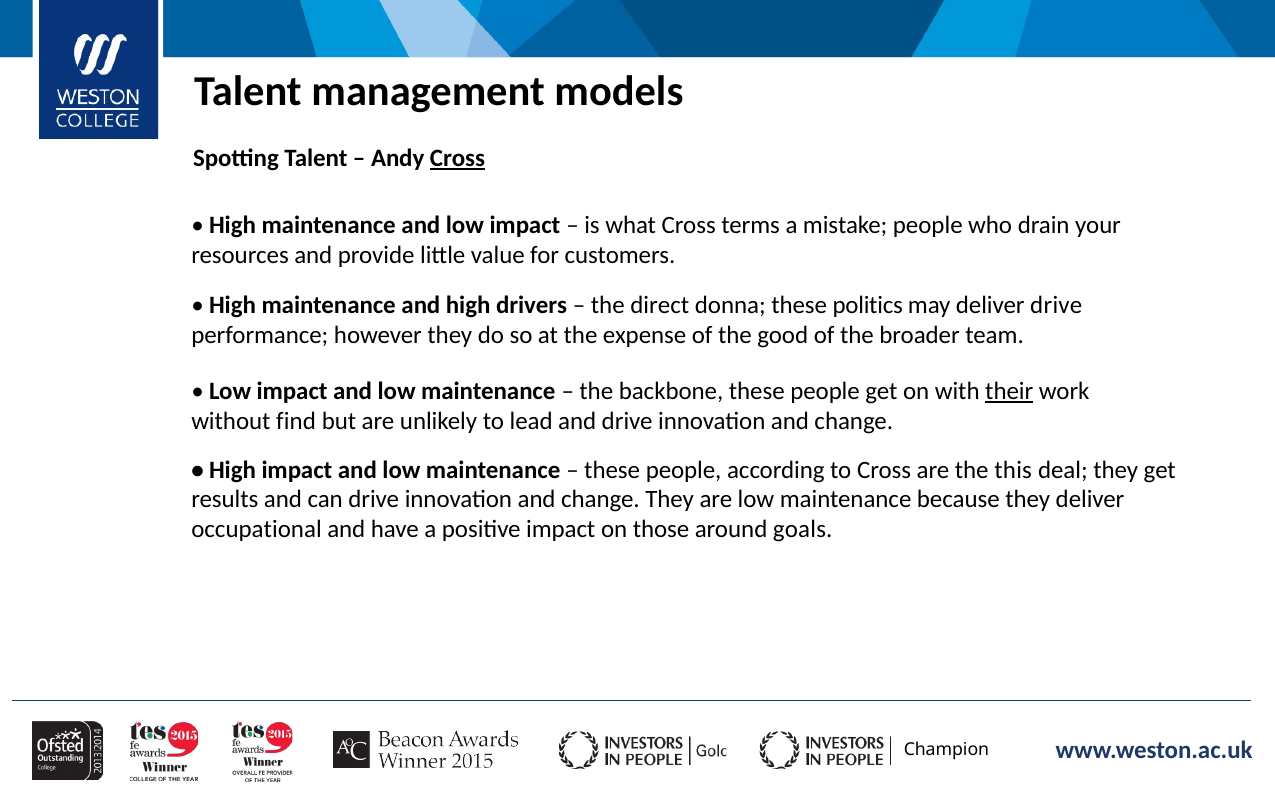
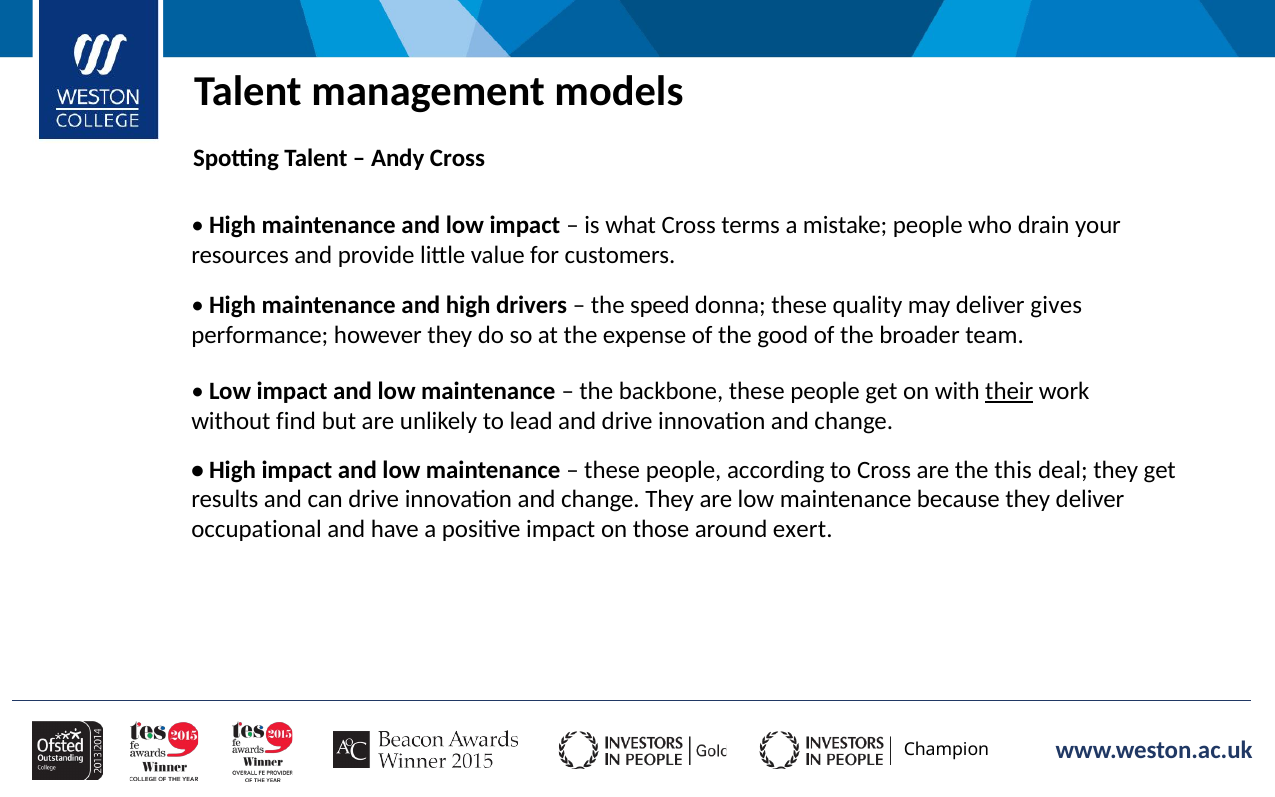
Cross at (457, 158) underline: present -> none
direct: direct -> speed
politics: politics -> quality
deliver drive: drive -> gives
goals: goals -> exert
